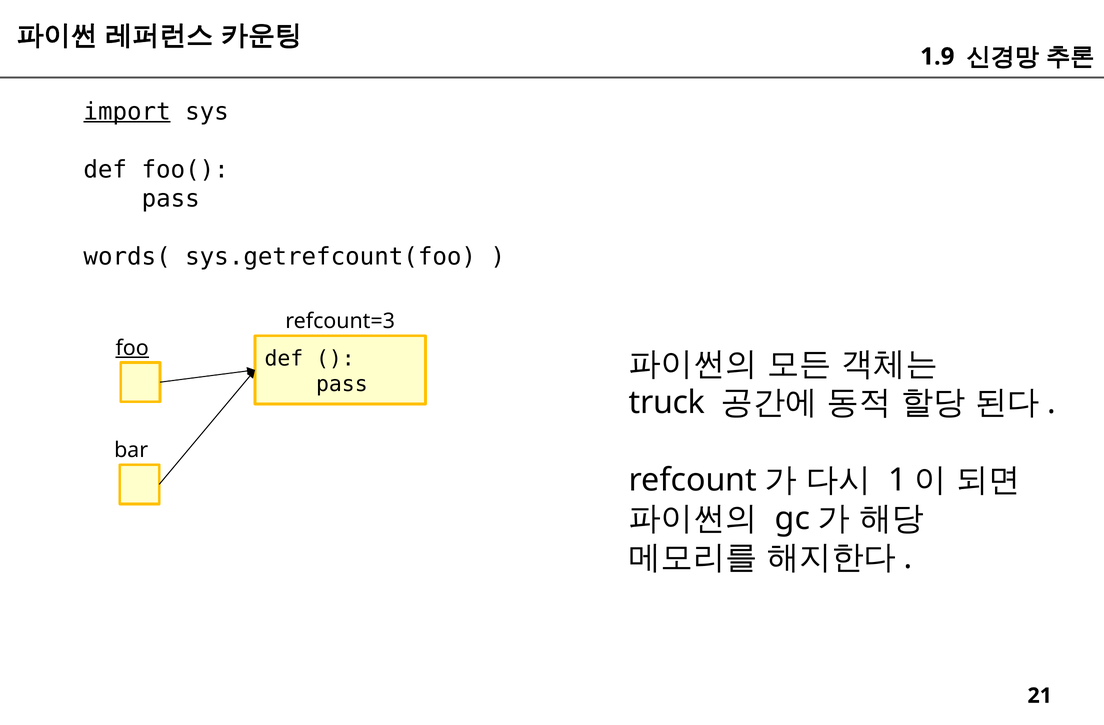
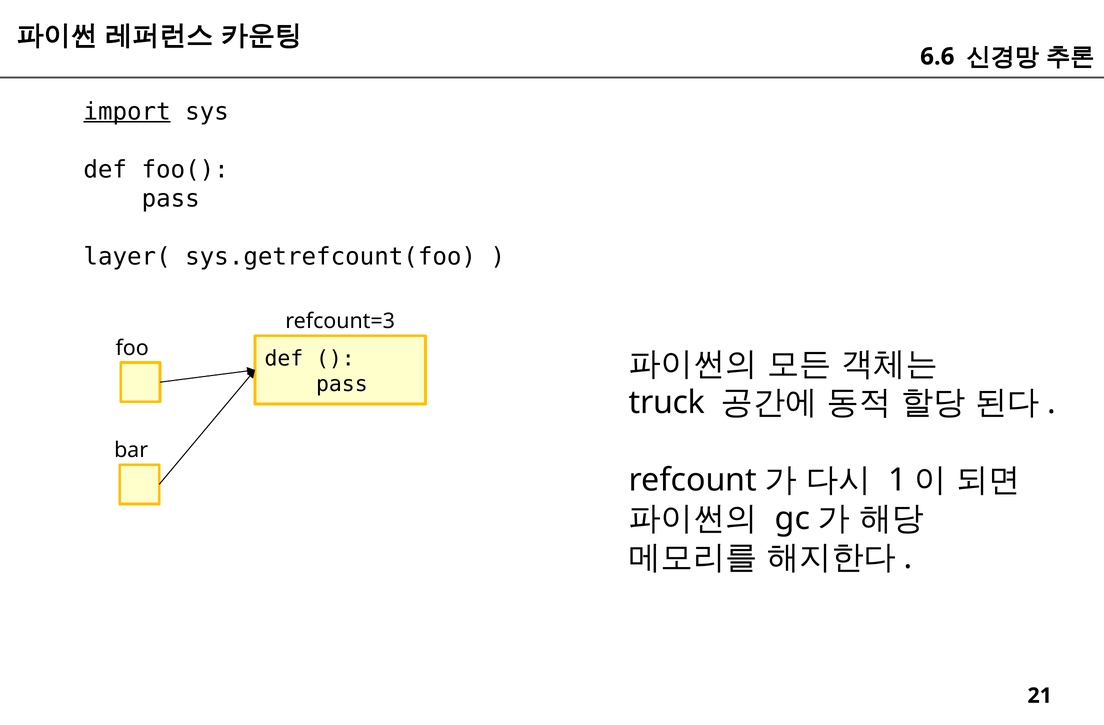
1.9: 1.9 -> 6.6
words(: words( -> layer(
foo underline: present -> none
